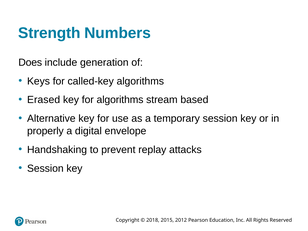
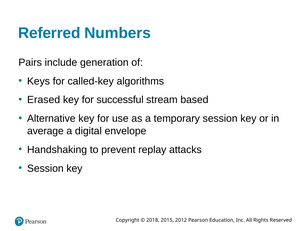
Strength: Strength -> Referred
Does: Does -> Pairs
for algorithms: algorithms -> successful
properly: properly -> average
